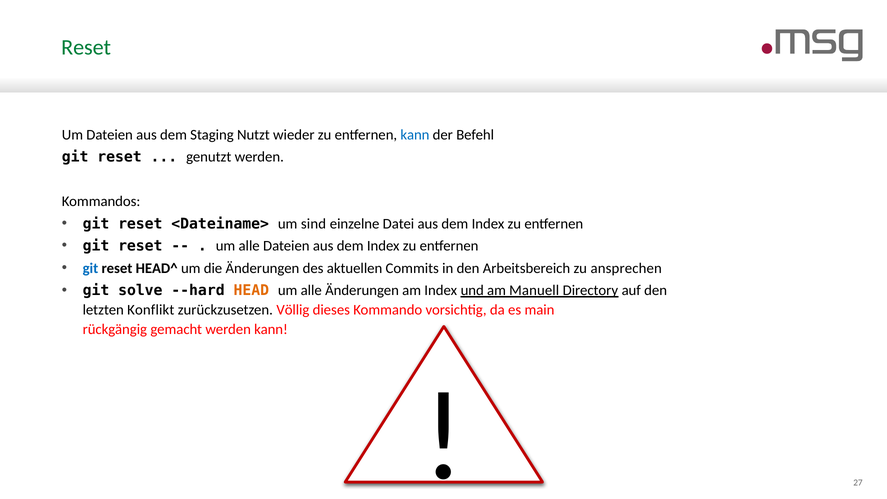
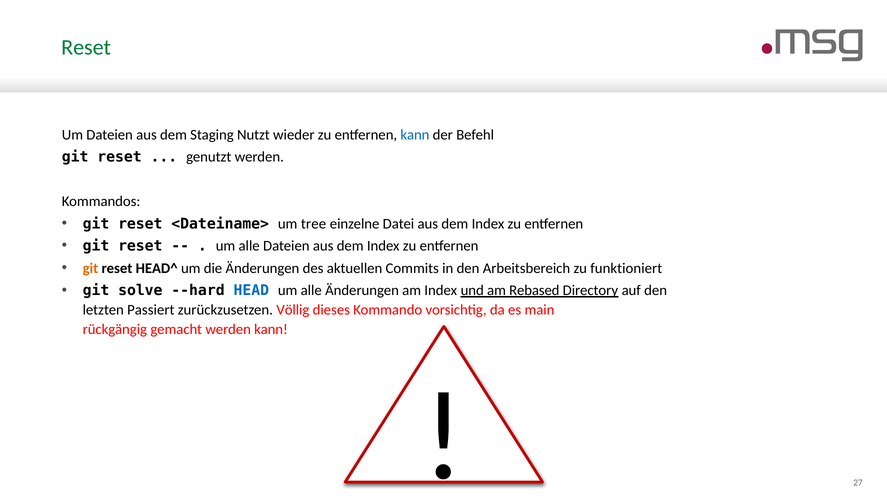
sind: sind -> tree
git at (90, 268) colour: blue -> orange
ansprechen: ansprechen -> funktioniert
HEAD colour: orange -> blue
Manuell: Manuell -> Rebased
Konflikt: Konflikt -> Passiert
